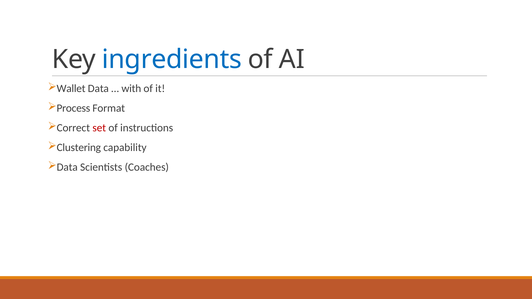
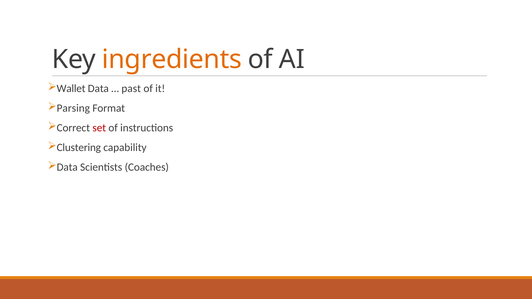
ingredients colour: blue -> orange
with: with -> past
Process: Process -> Parsing
